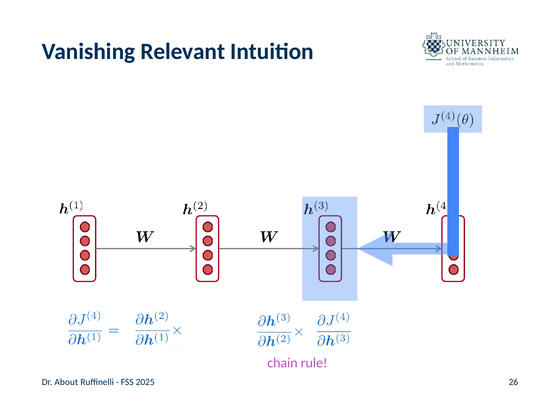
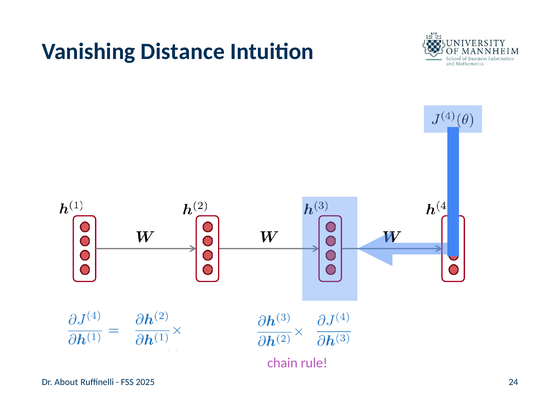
Relevant: Relevant -> Distance
26: 26 -> 24
